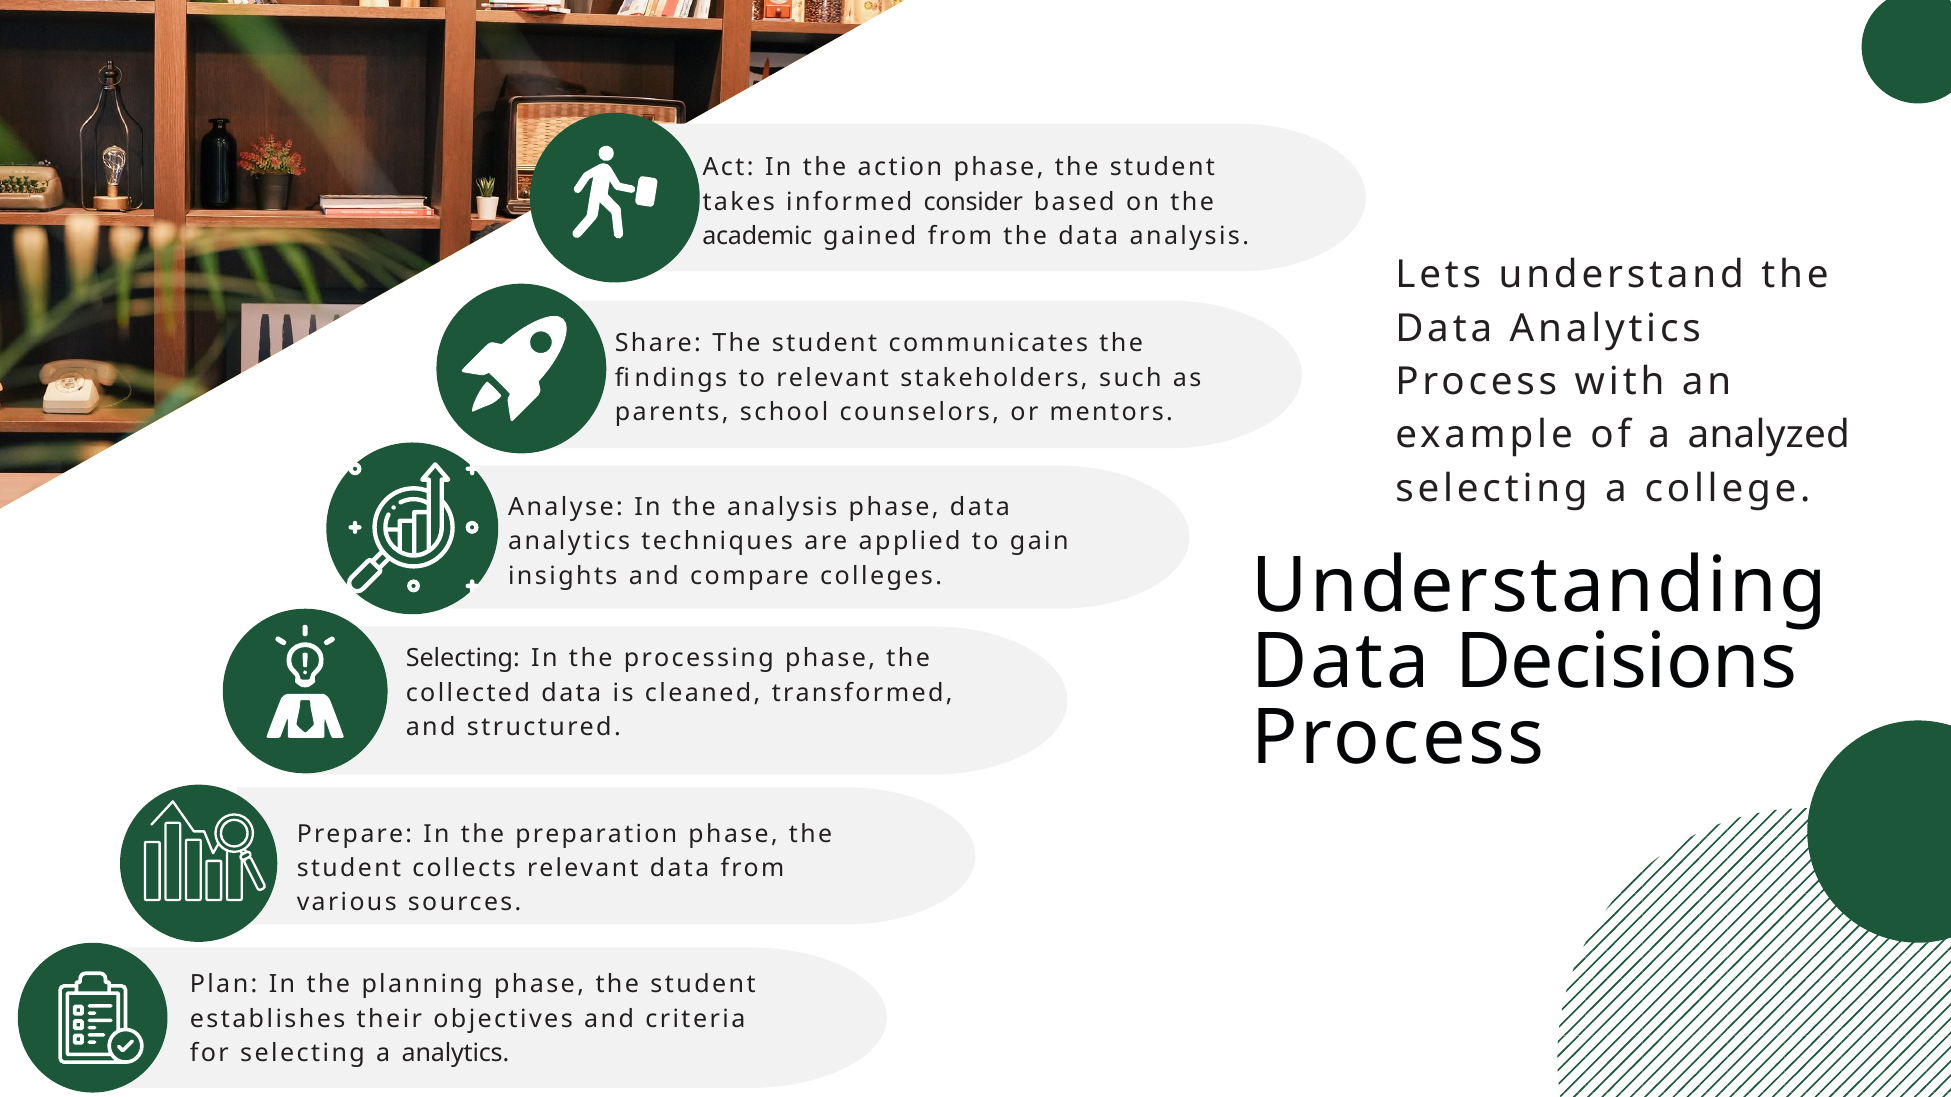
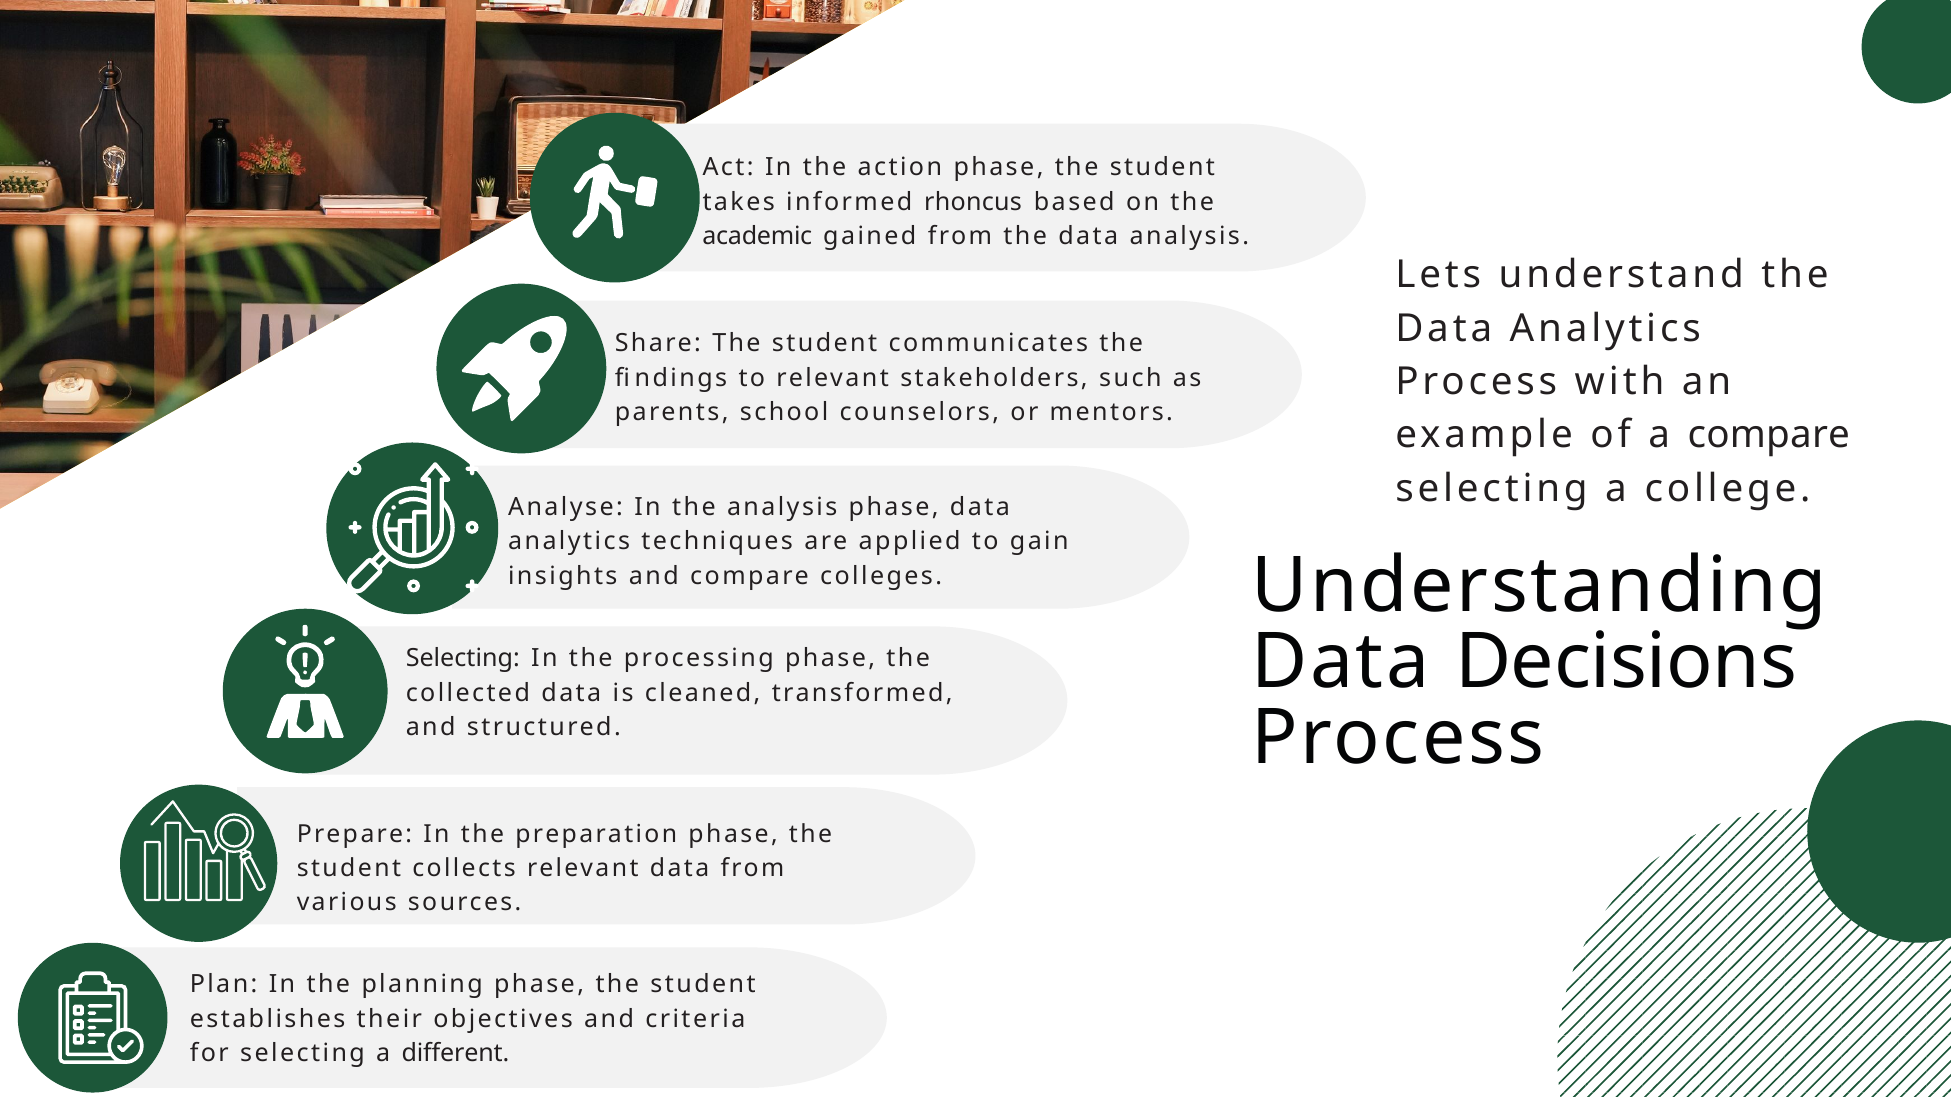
consider: consider -> rhoncus
a analyzed: analyzed -> compare
a analytics: analytics -> different
